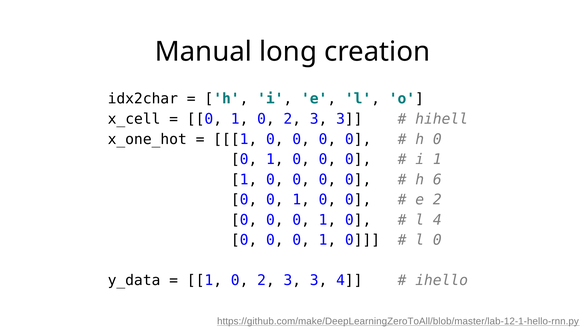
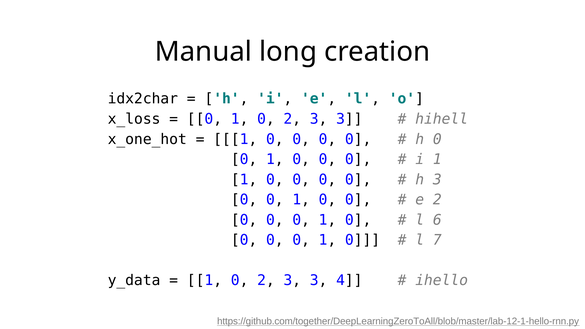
x_cell: x_cell -> x_loss
h 6: 6 -> 3
l 4: 4 -> 6
l 0: 0 -> 7
https://github.com/make/DeepLearningZeroToAll/blob/master/lab-12-1-hello-rnn.py: https://github.com/make/DeepLearningZeroToAll/blob/master/lab-12-1-hello-rnn.py -> https://github.com/together/DeepLearningZeroToAll/blob/master/lab-12-1-hello-rnn.py
